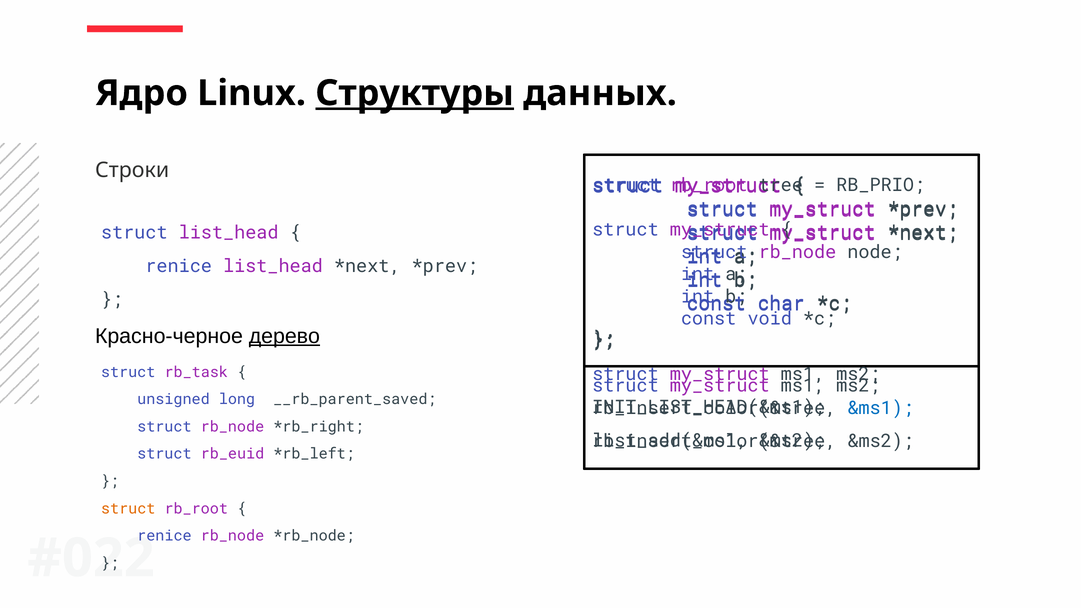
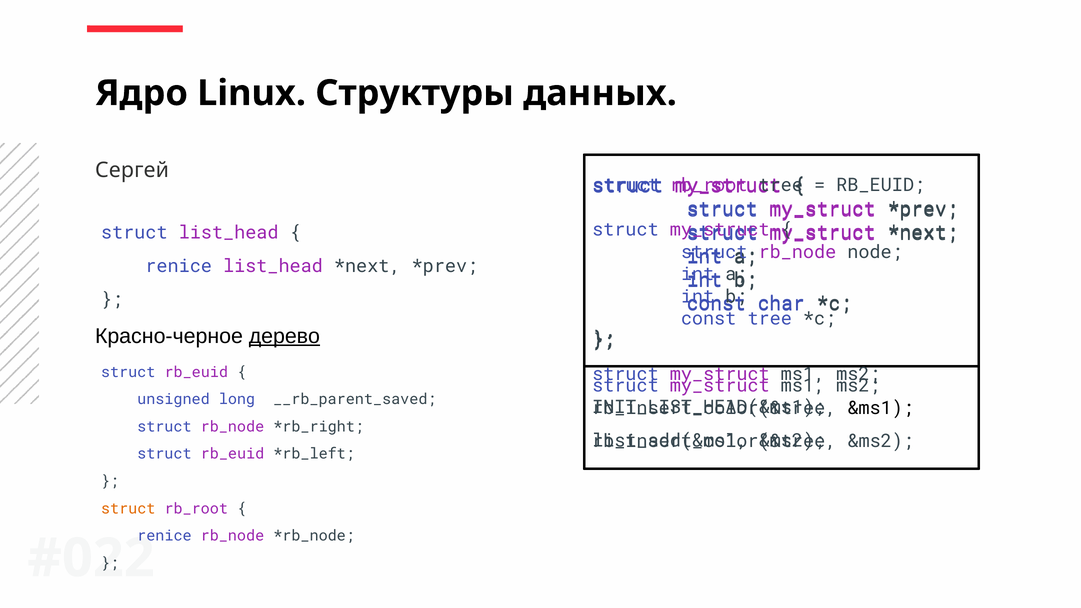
Структуры underline: present -> none
Строки: Строки -> Сергей
RB_PRIO at (881, 185): RB_PRIO -> RB_EUID
const void: void -> tree
rb_task at (196, 372): rb_task -> rb_euid
&ms1 colour: blue -> black
